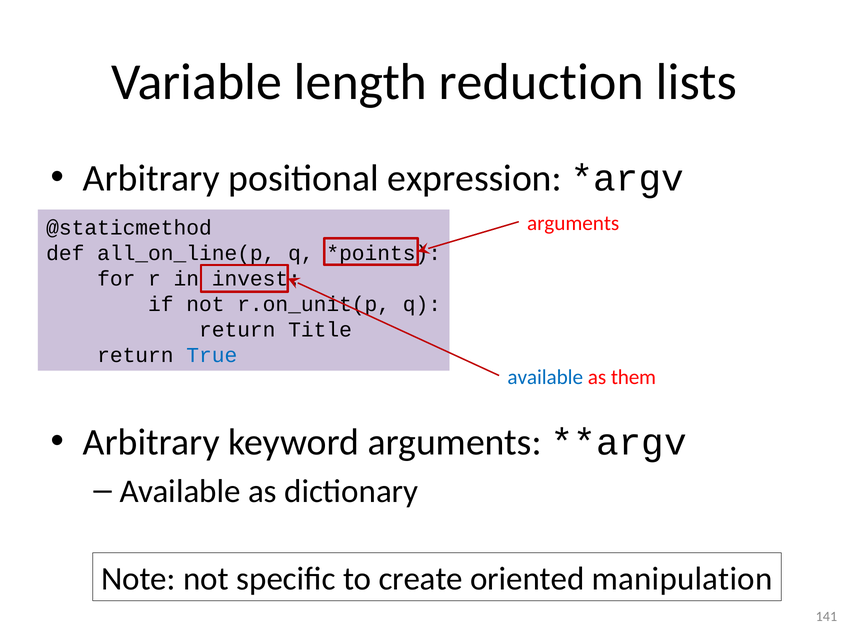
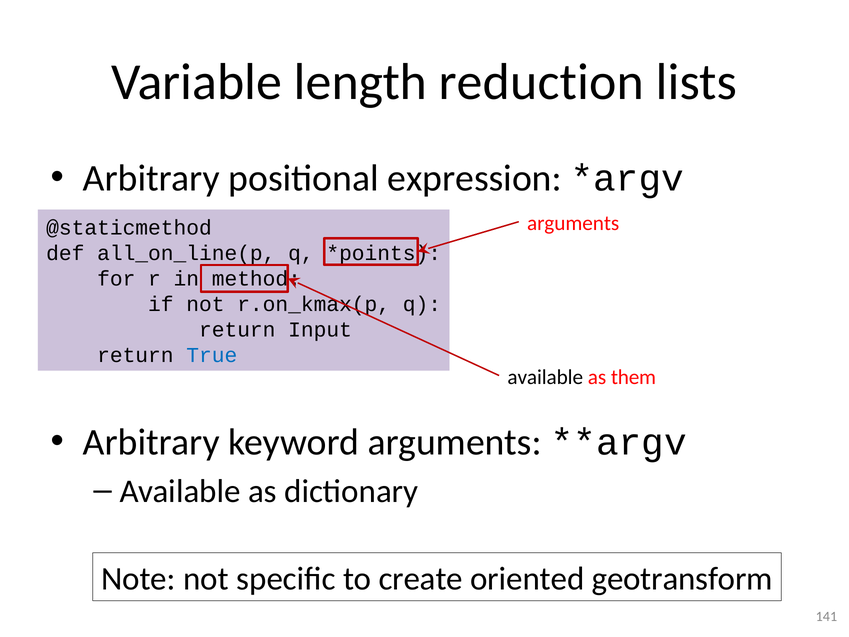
invest: invest -> method
r.on_unit(p: r.on_unit(p -> r.on_kmax(p
Title: Title -> Input
available at (545, 377) colour: blue -> black
manipulation: manipulation -> geotransform
